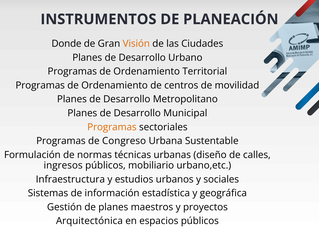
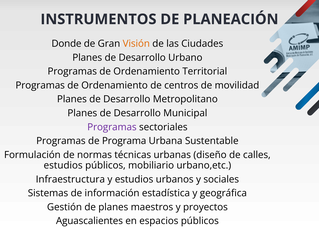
Programas at (112, 127) colour: orange -> purple
Congreso: Congreso -> Programa
ingresos at (63, 165): ingresos -> estudios
Arquitectónica: Arquitectónica -> Aguascalientes
